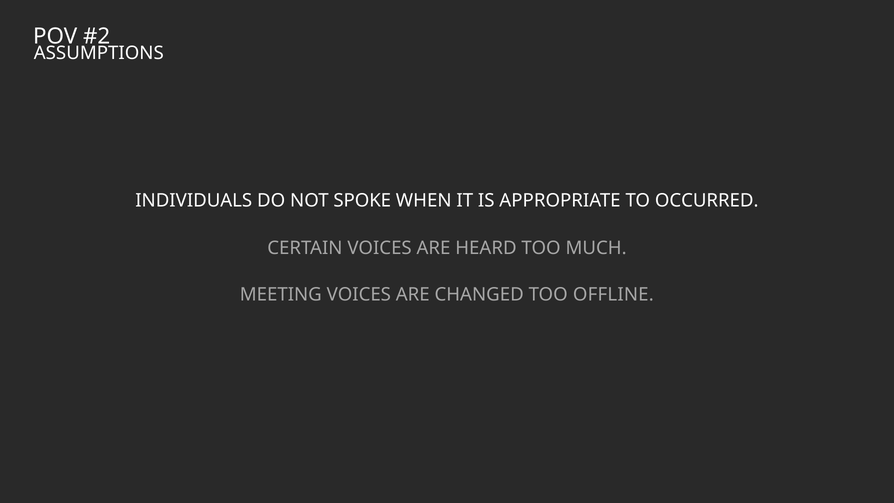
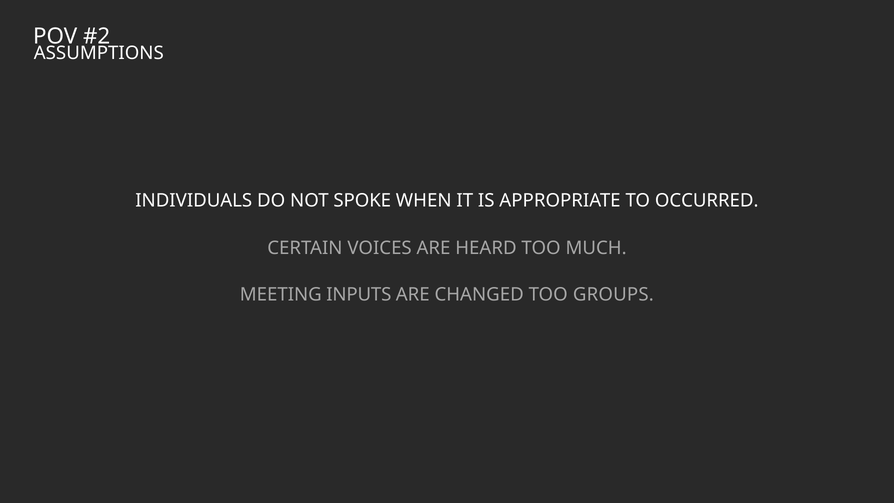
MEETING VOICES: VOICES -> INPUTS
OFFLINE: OFFLINE -> GROUPS
